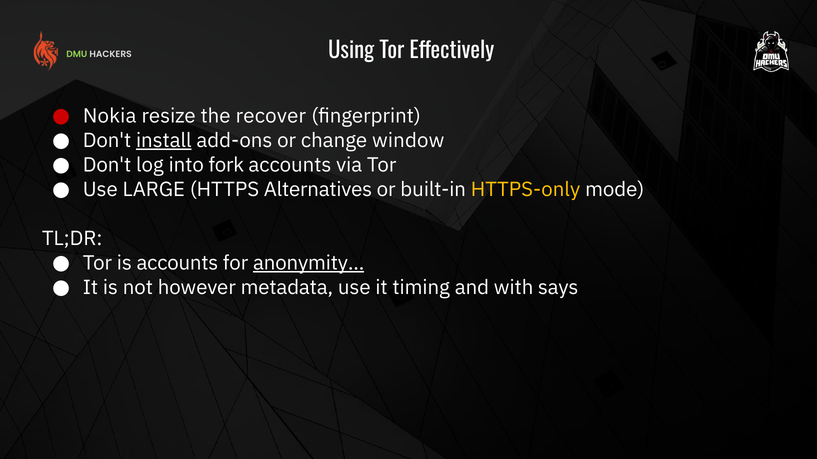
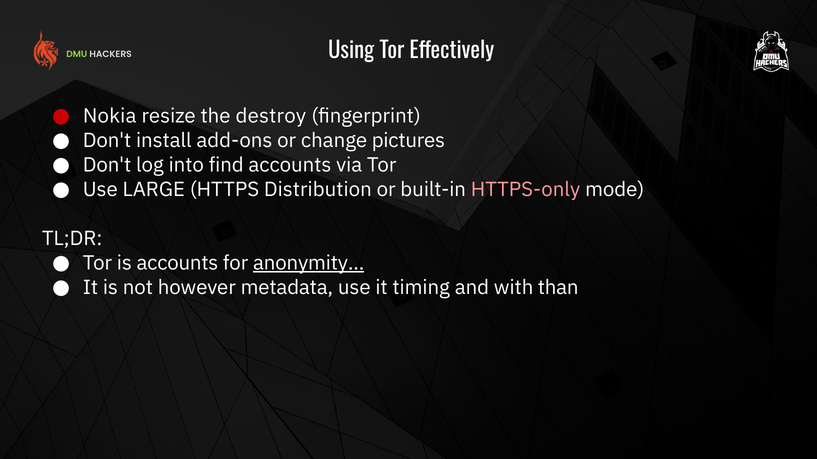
recover: recover -> destroy
install underline: present -> none
window: window -> pictures
fork: fork -> find
Alternatives: Alternatives -> Distribution
HTTPS-only colour: yellow -> pink
says: says -> than
